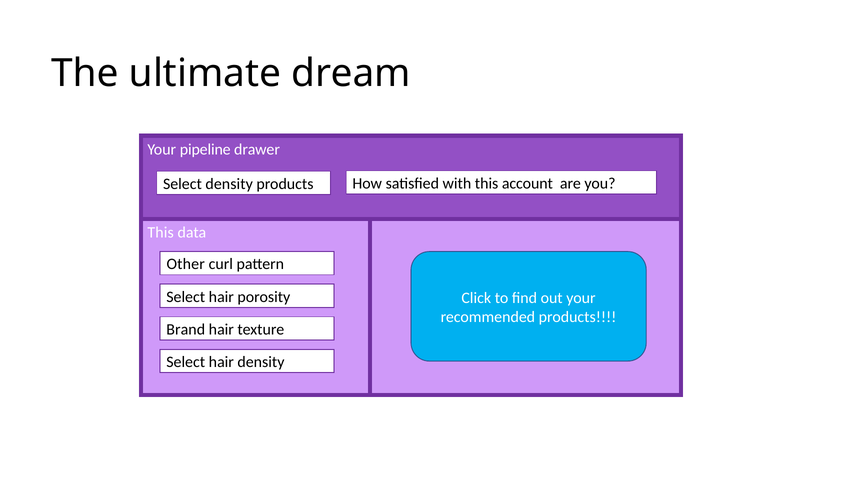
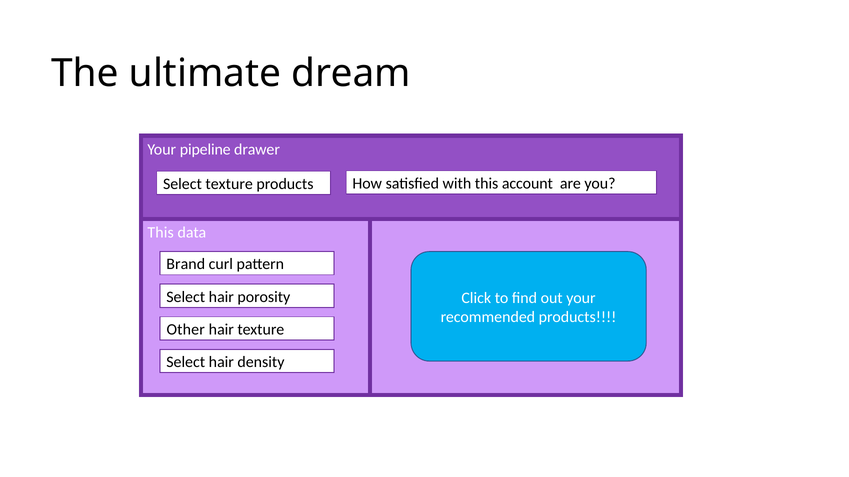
Select density: density -> texture
Other: Other -> Brand
Brand: Brand -> Other
